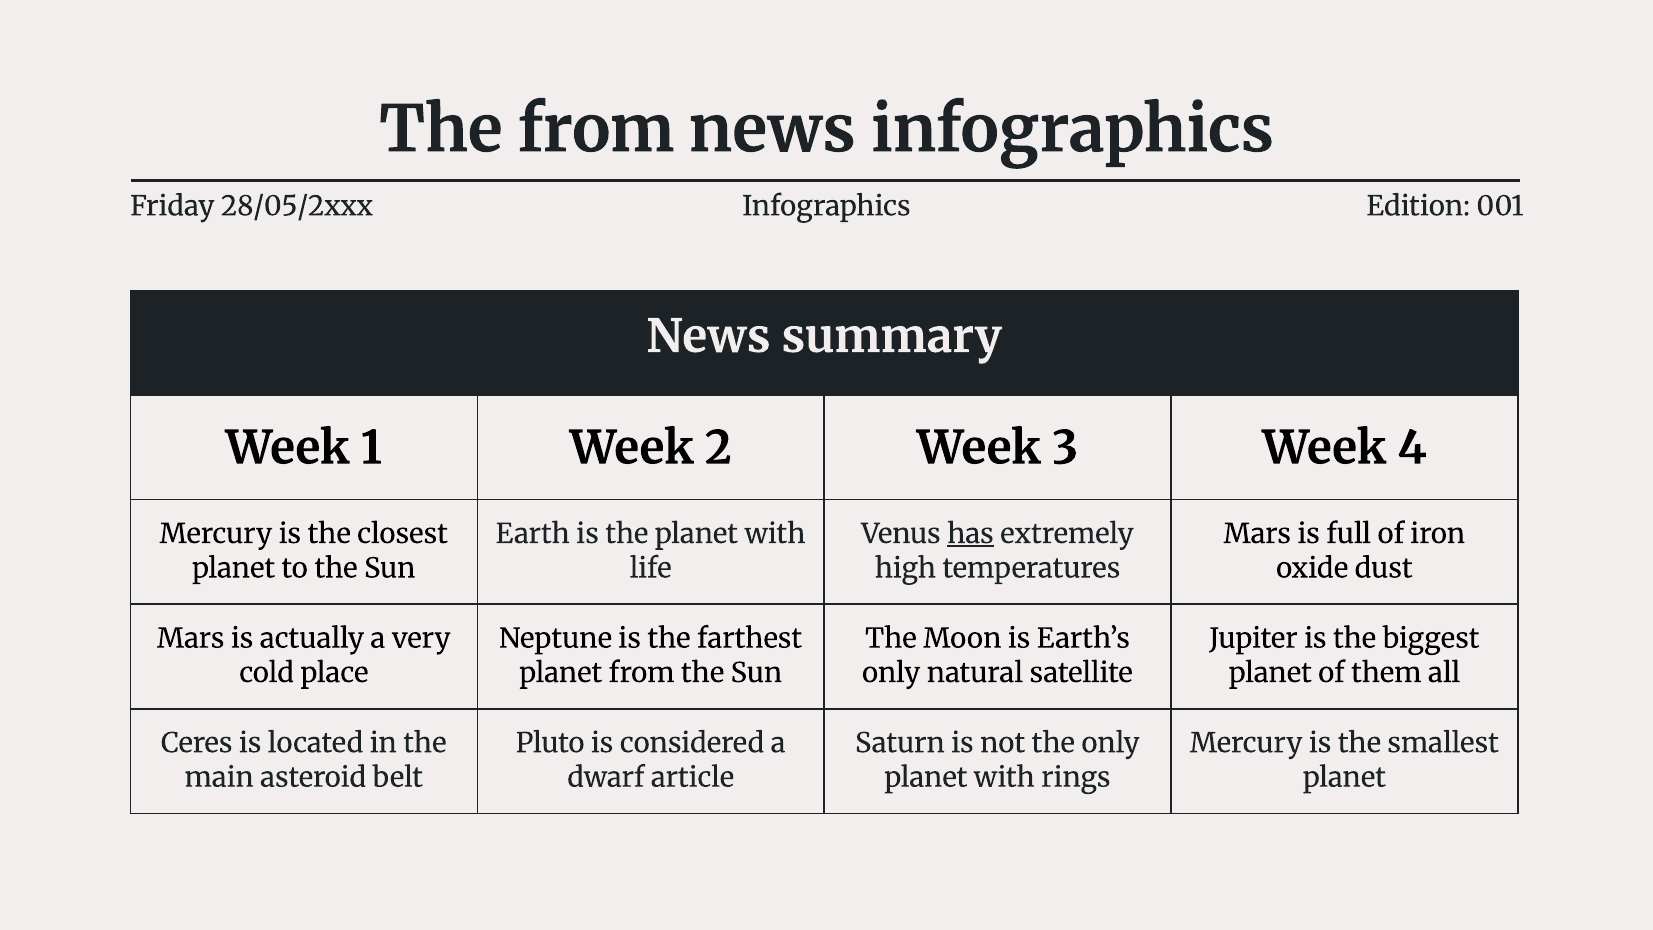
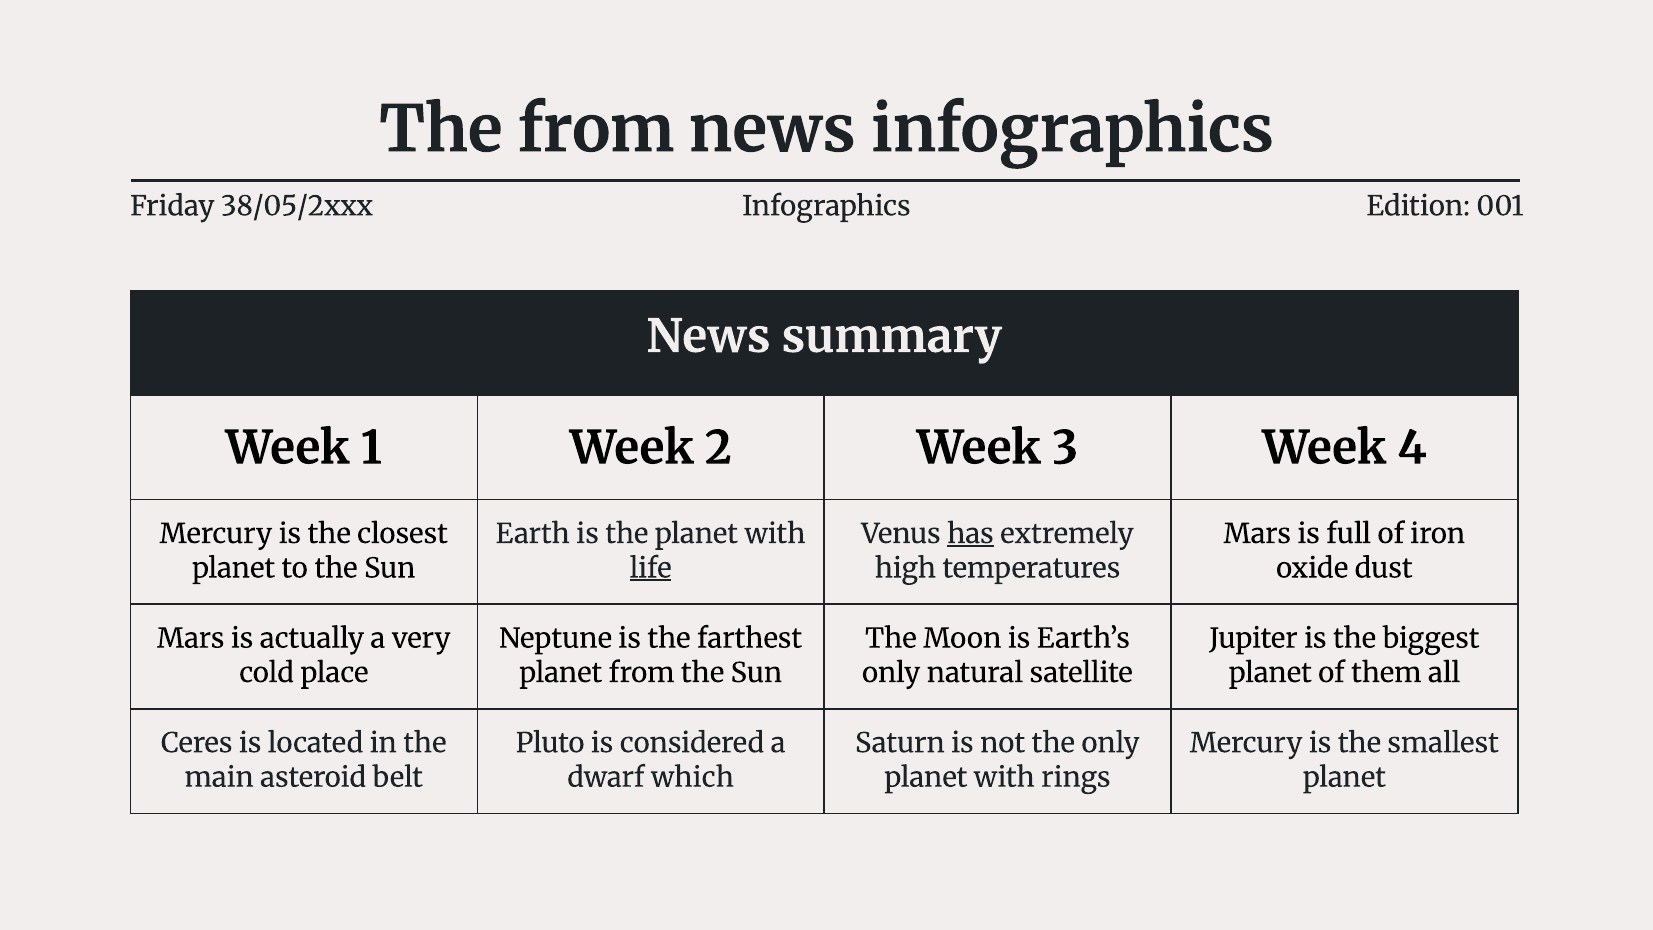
28/05/2xxx: 28/05/2xxx -> 38/05/2xxx
life underline: none -> present
article: article -> which
